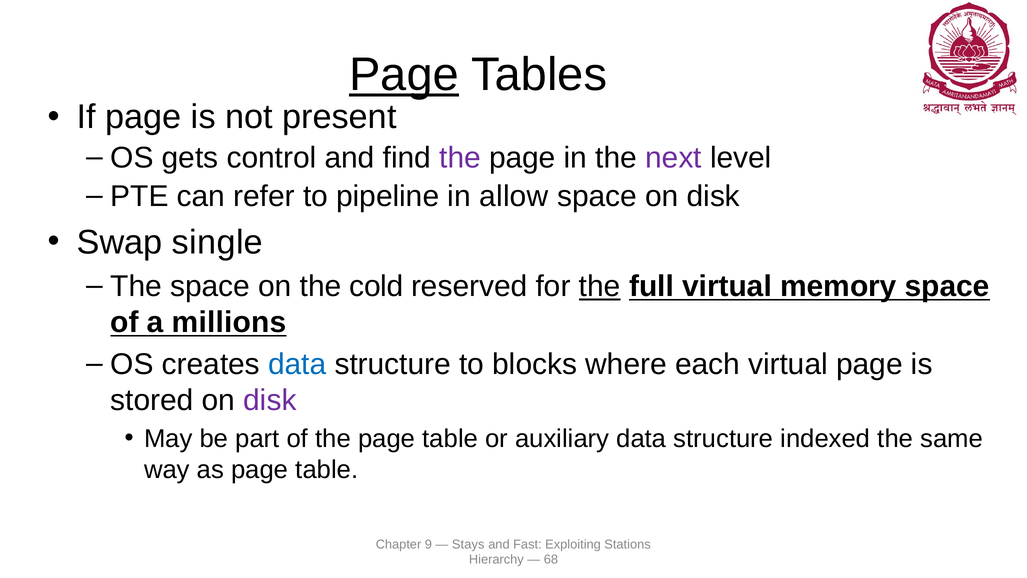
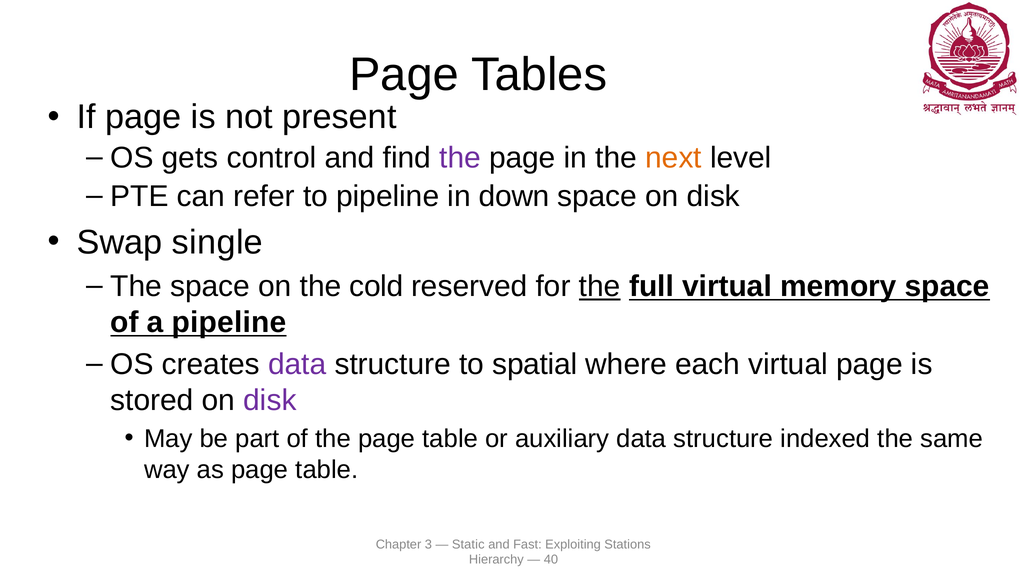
Page at (404, 75) underline: present -> none
next colour: purple -> orange
allow: allow -> down
a millions: millions -> pipeline
data at (297, 364) colour: blue -> purple
blocks: blocks -> spatial
9: 9 -> 3
Stays: Stays -> Static
68: 68 -> 40
